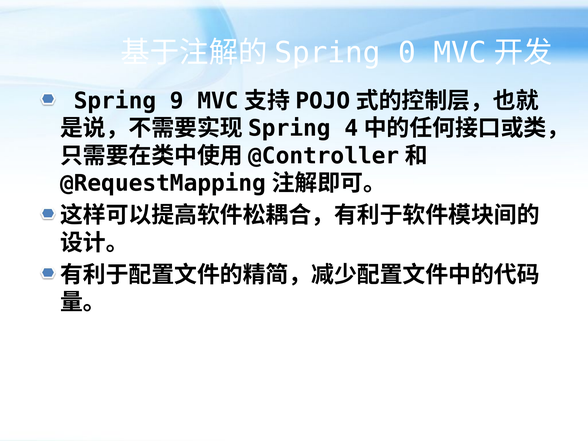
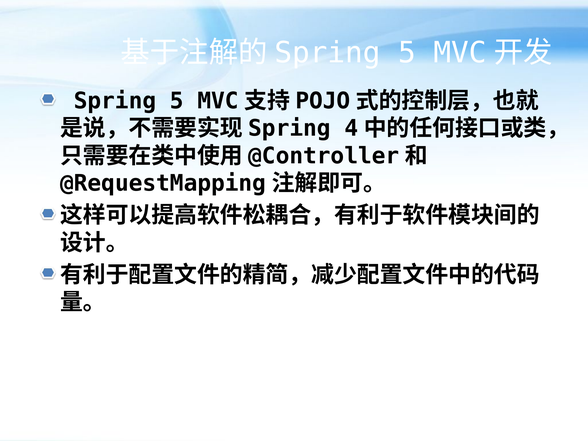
0 at (407, 53): 0 -> 5
Spring 9: 9 -> 5
